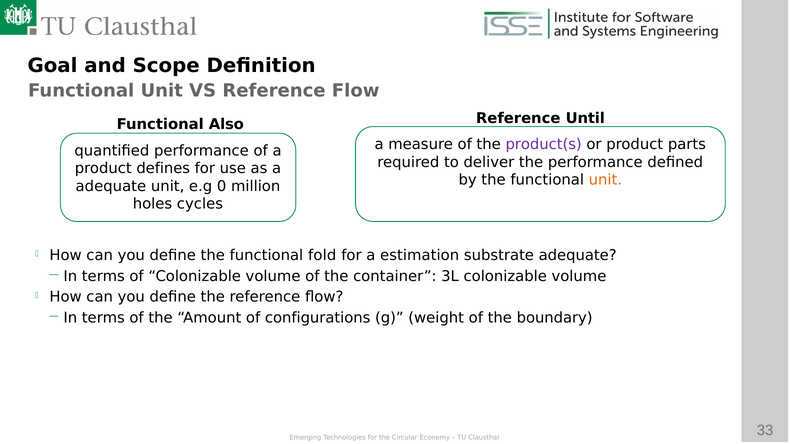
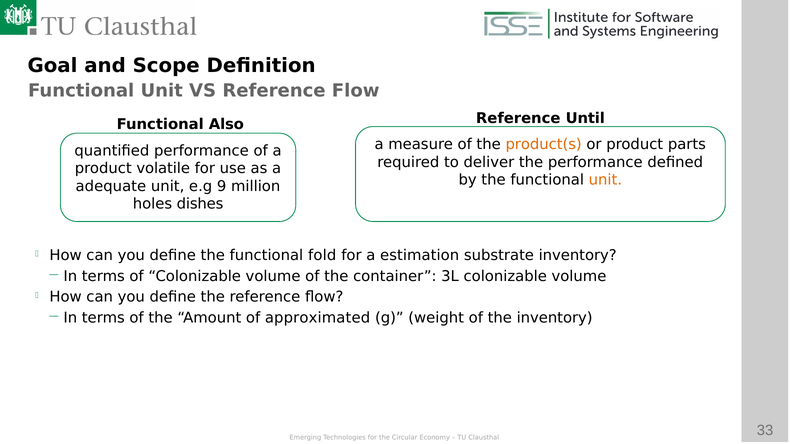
product(s colour: purple -> orange
defines: defines -> volatile
0: 0 -> 9
cycles: cycles -> dishes
substrate adequate: adequate -> inventory
configurations: configurations -> approximated
the boundary: boundary -> inventory
